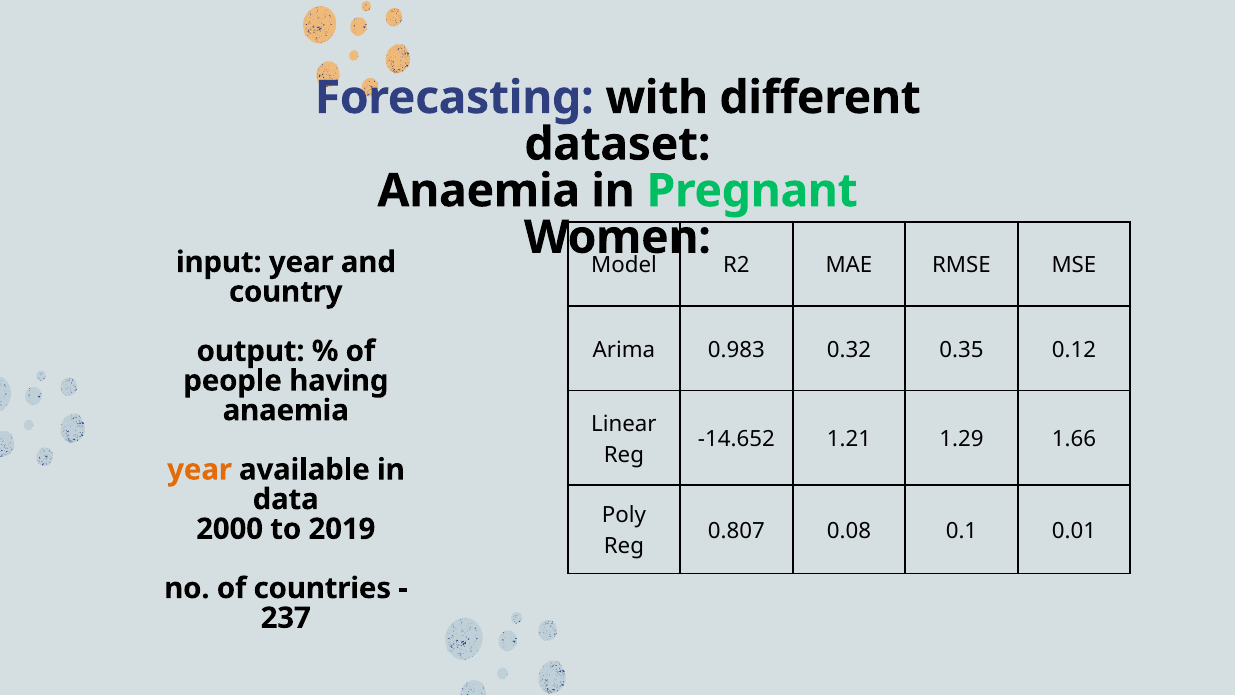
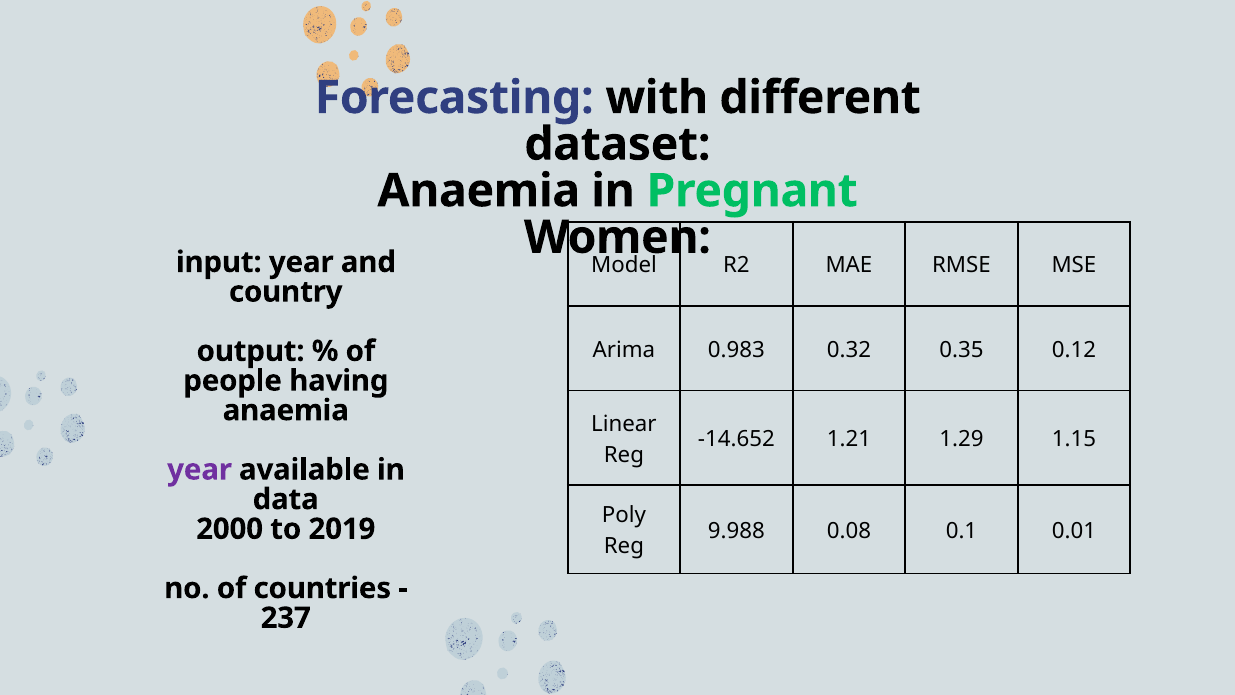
1.66: 1.66 -> 1.15
year at (200, 470) colour: orange -> purple
0.807: 0.807 -> 9.988
